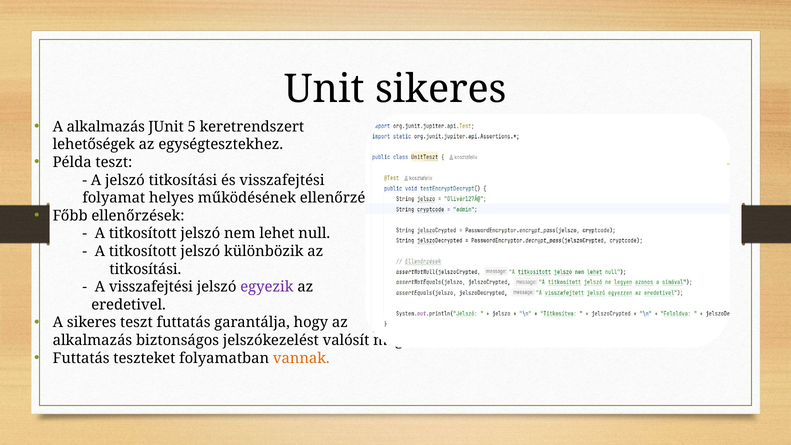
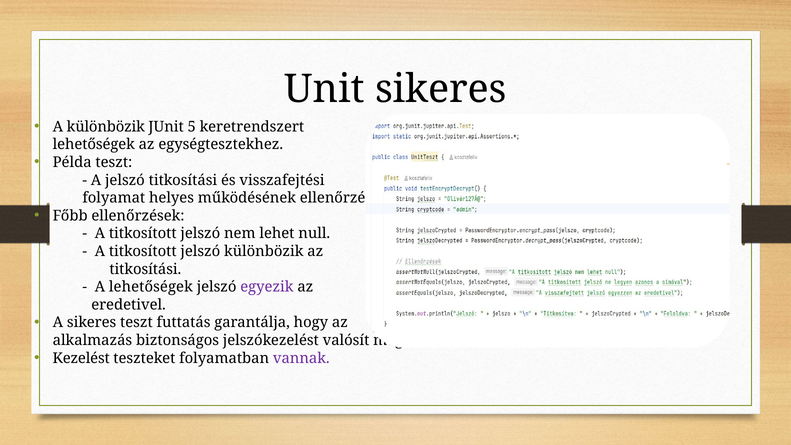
A alkalmazás: alkalmazás -> különbözik
A visszafejtési: visszafejtési -> lehetőségek
Futtatás at (81, 358): Futtatás -> Kezelést
vannak colour: orange -> purple
